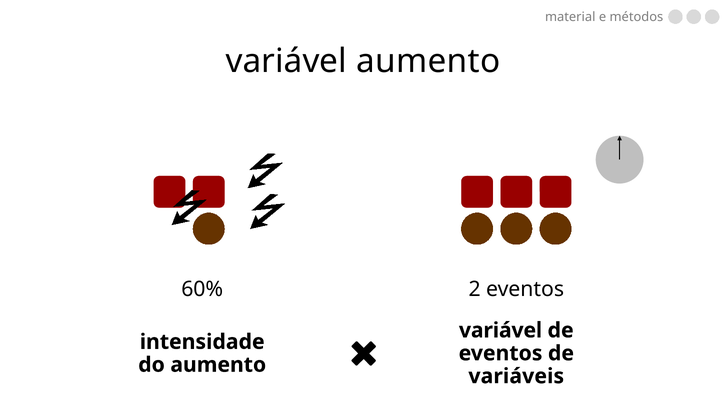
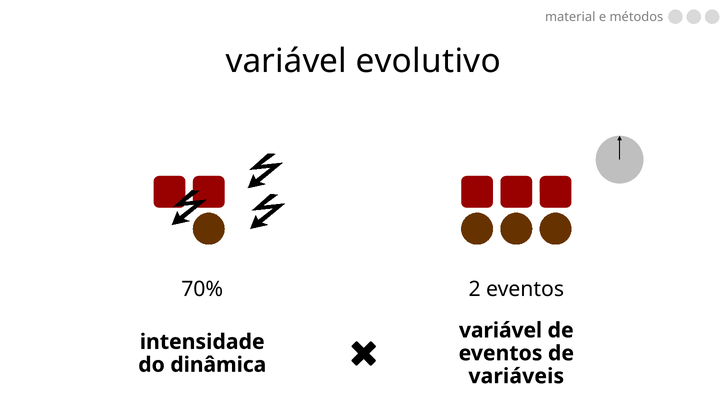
variável aumento: aumento -> evolutivo
60%: 60% -> 70%
do aumento: aumento -> dinâmica
